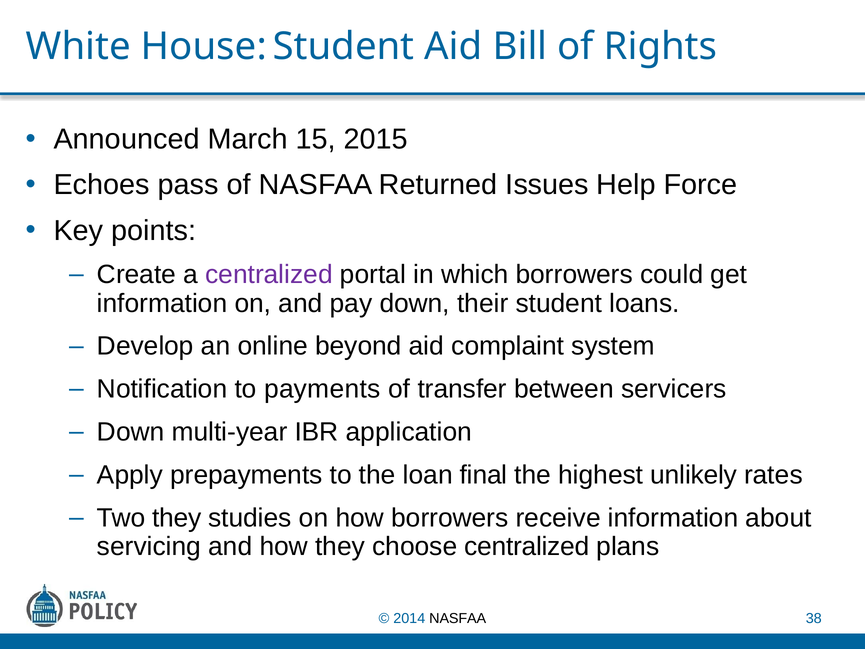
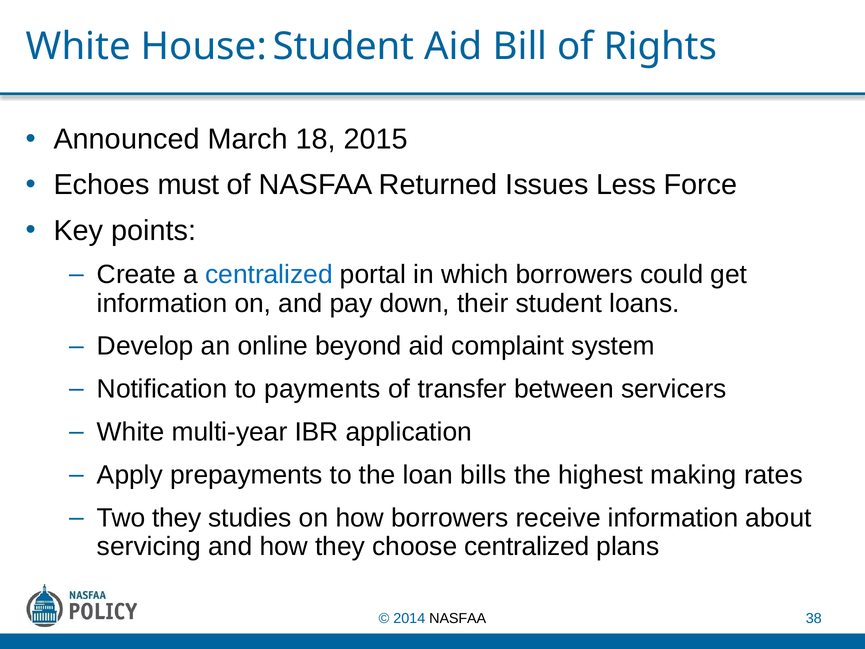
15: 15 -> 18
pass: pass -> must
Help: Help -> Less
centralized at (269, 275) colour: purple -> blue
Down at (131, 432): Down -> White
final: final -> bills
unlikely: unlikely -> making
